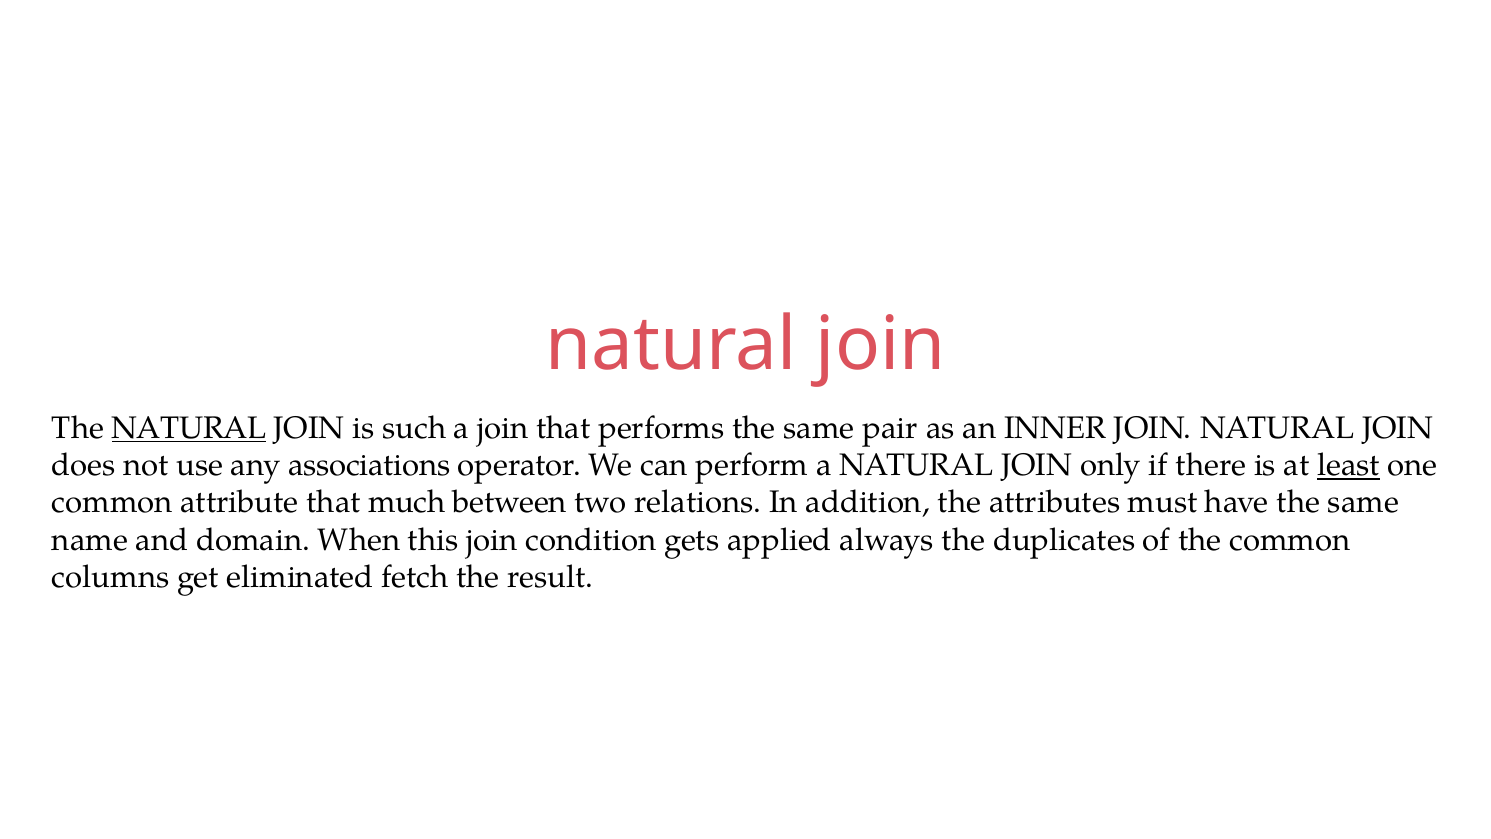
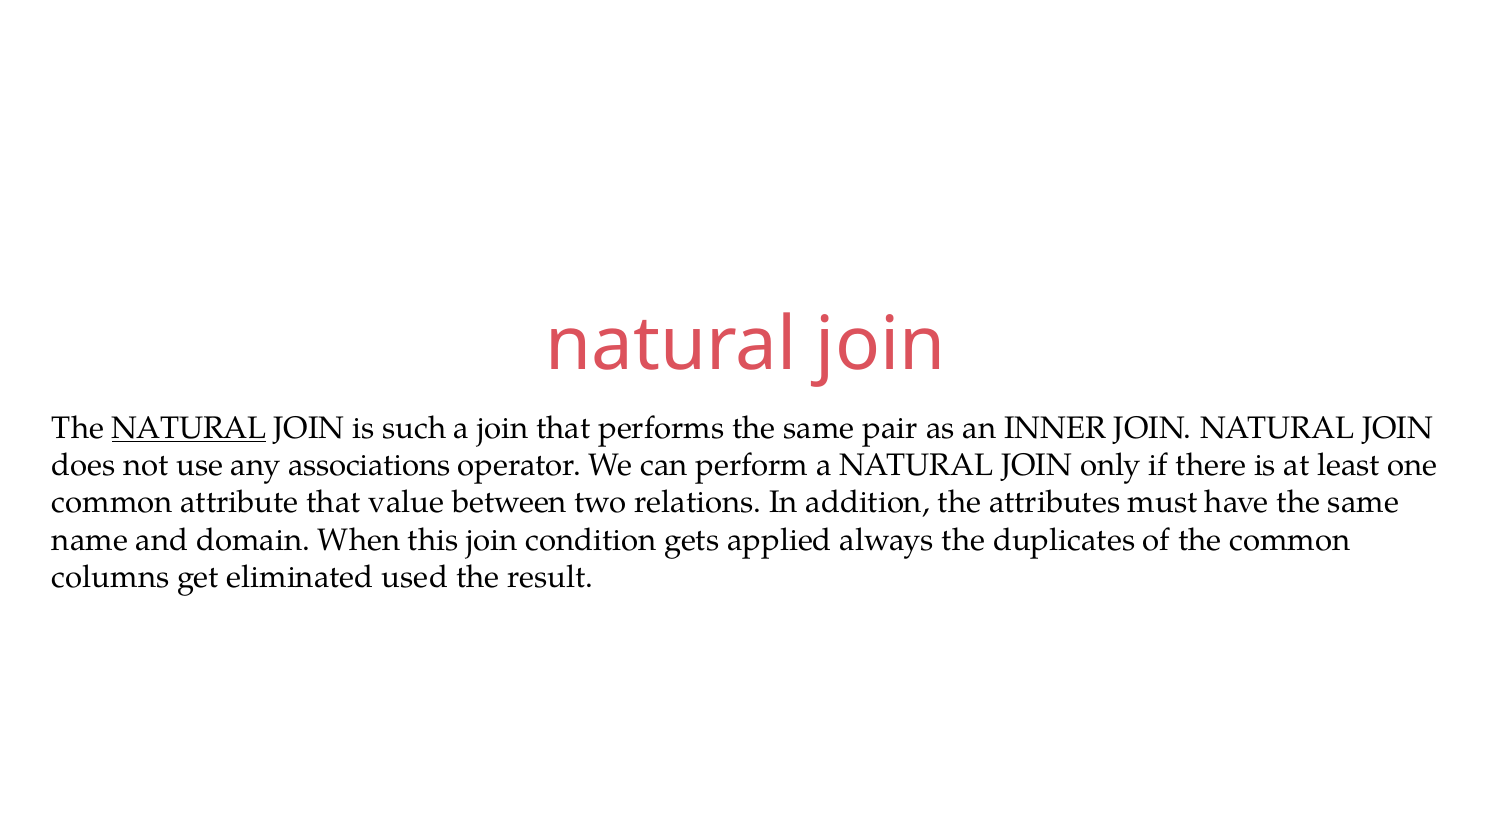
least underline: present -> none
much: much -> value
fetch: fetch -> used
